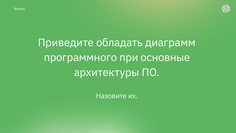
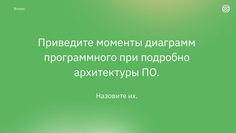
обладать: обладать -> моменты
основные: основные -> подробно
